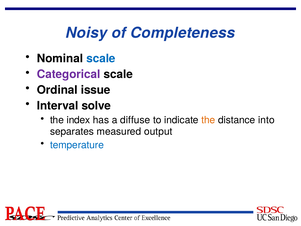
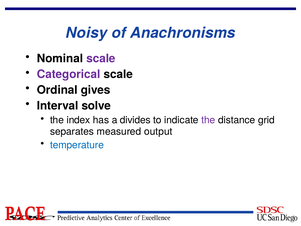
Completeness: Completeness -> Anachronisms
scale at (101, 58) colour: blue -> purple
issue: issue -> gives
diffuse: diffuse -> divides
the at (208, 120) colour: orange -> purple
into: into -> grid
